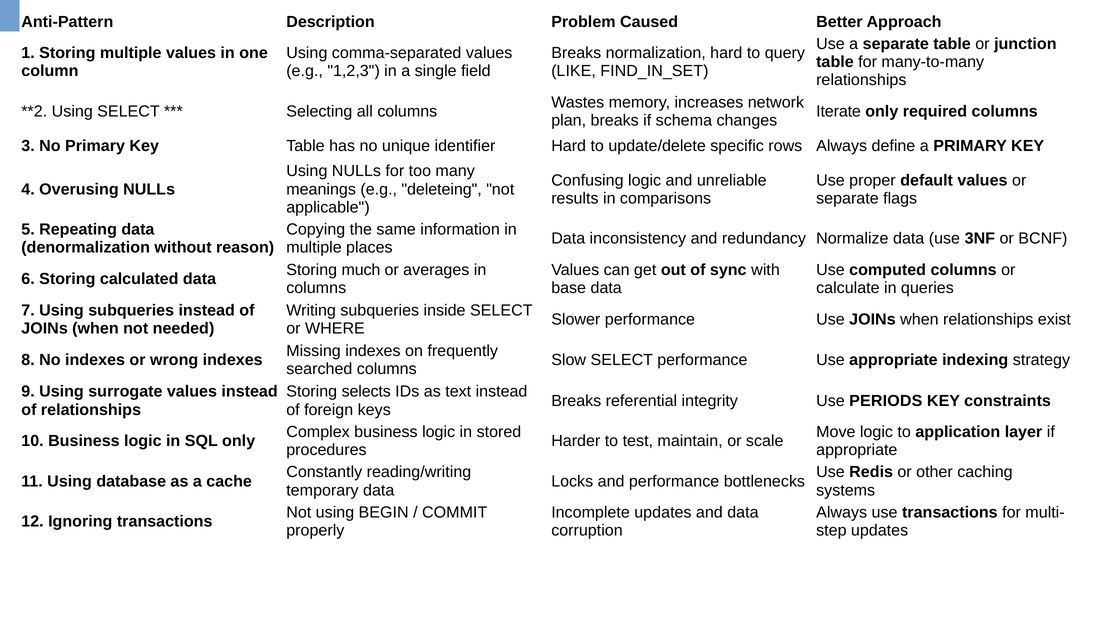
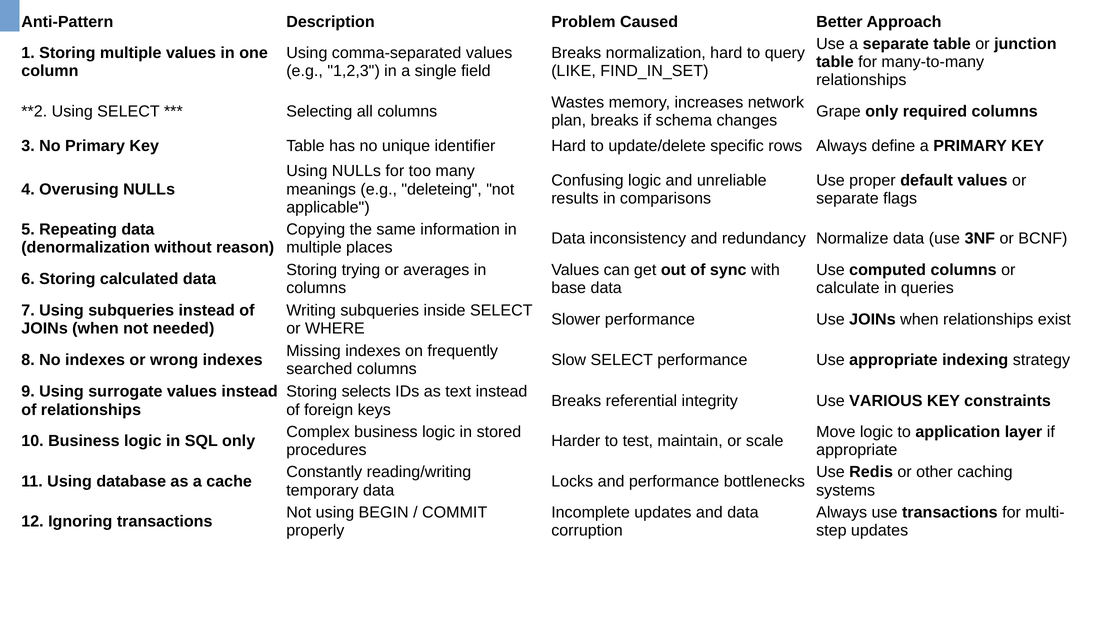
Iterate: Iterate -> Grape
much: much -> trying
PERIODS: PERIODS -> VARIOUS
